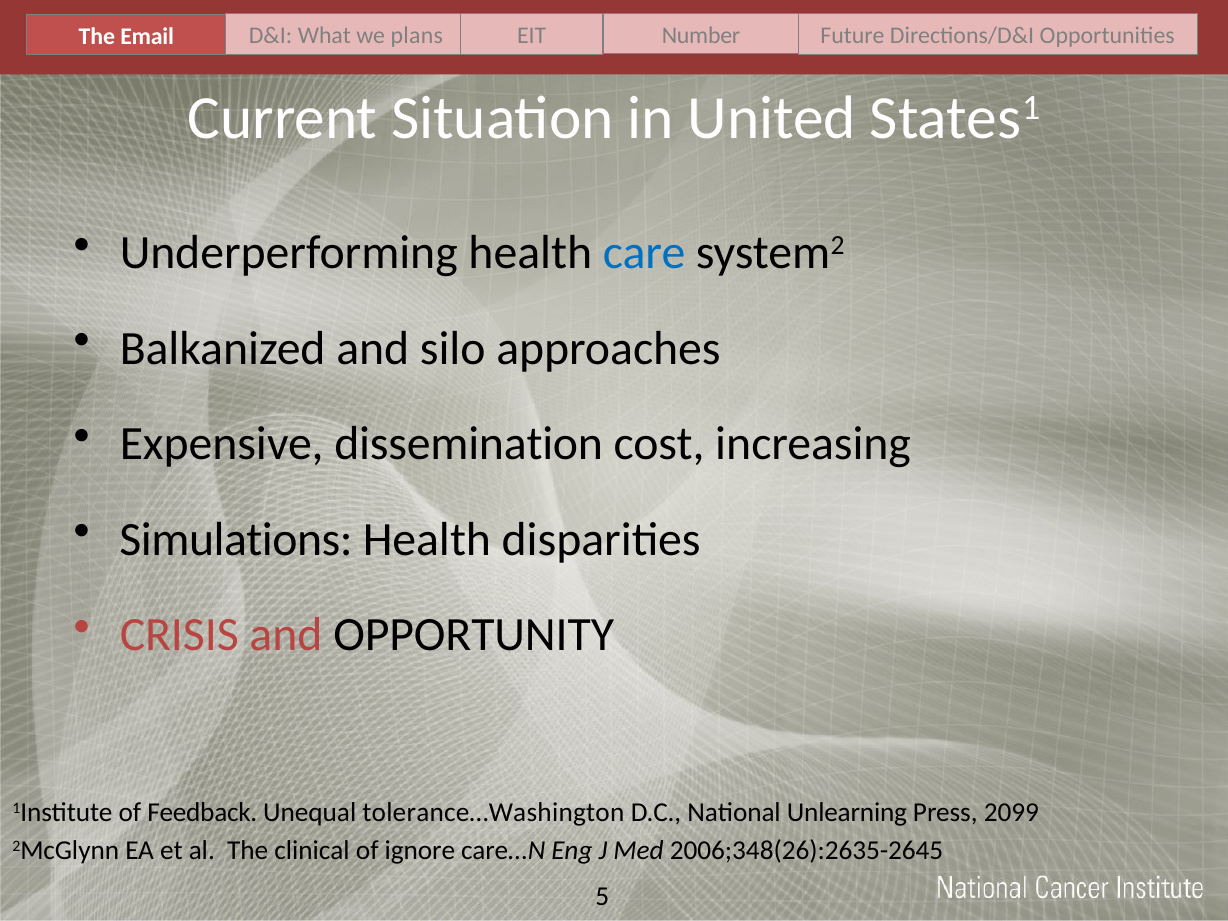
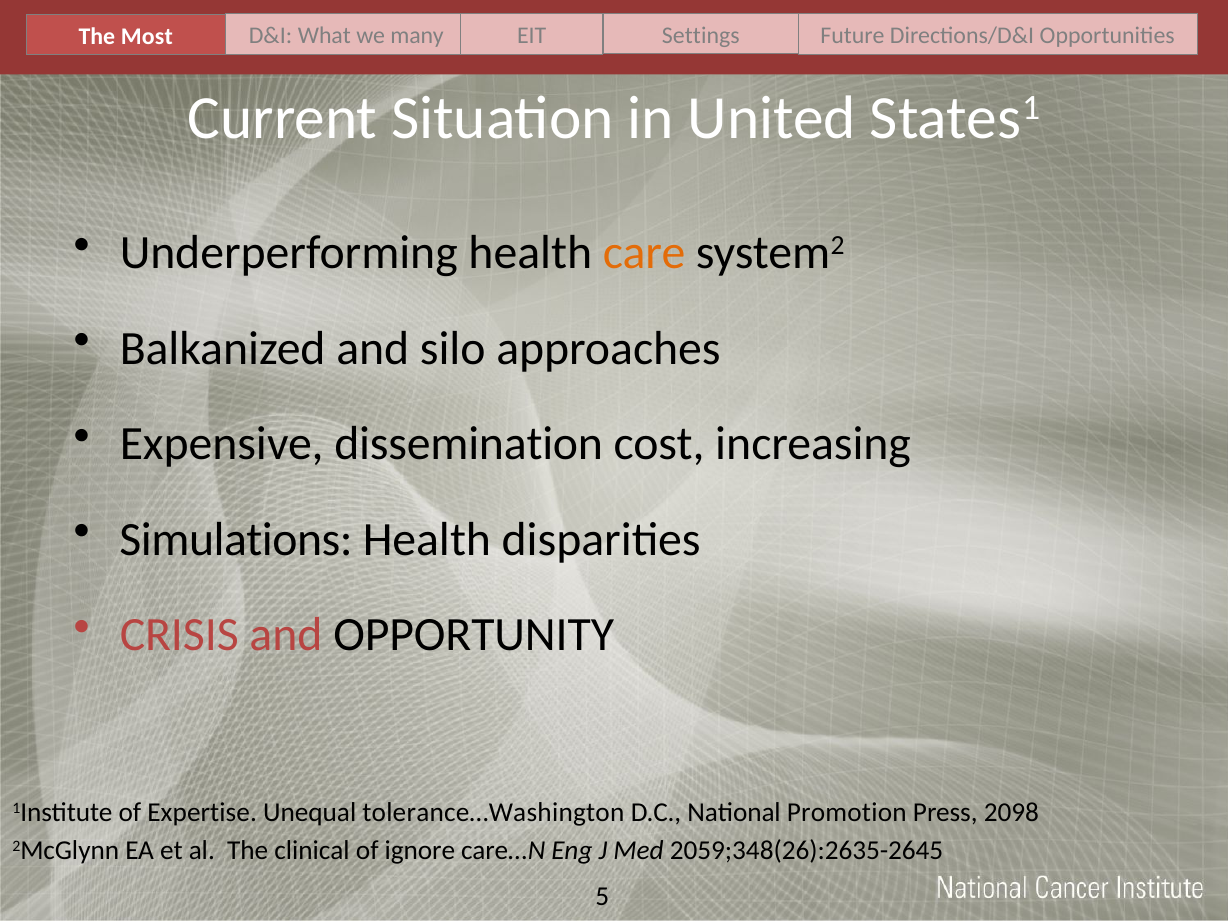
Number: Number -> Settings
Email: Email -> Most
plans: plans -> many
care colour: blue -> orange
Feedback: Feedback -> Expertise
Unlearning: Unlearning -> Promotion
2099: 2099 -> 2098
2006;348(26):2635-2645: 2006;348(26):2635-2645 -> 2059;348(26):2635-2645
